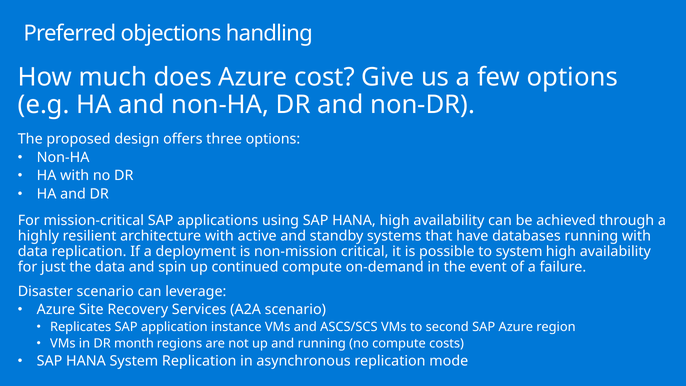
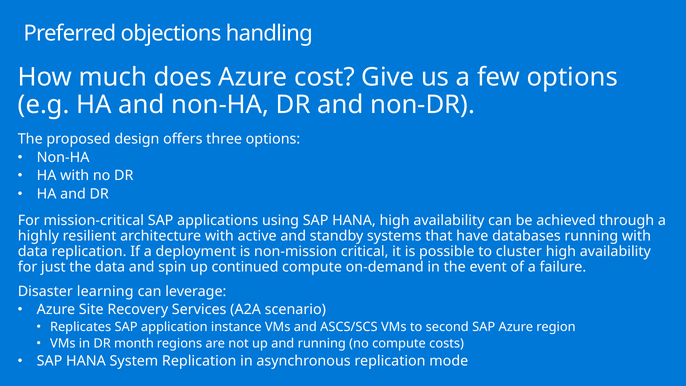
to system: system -> cluster
Disaster scenario: scenario -> learning
